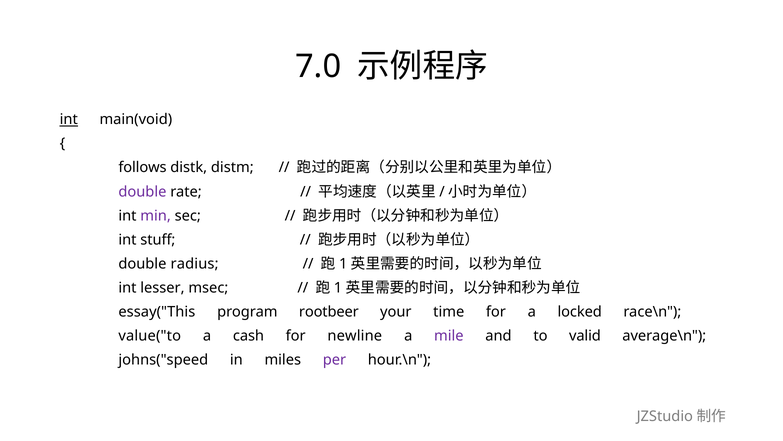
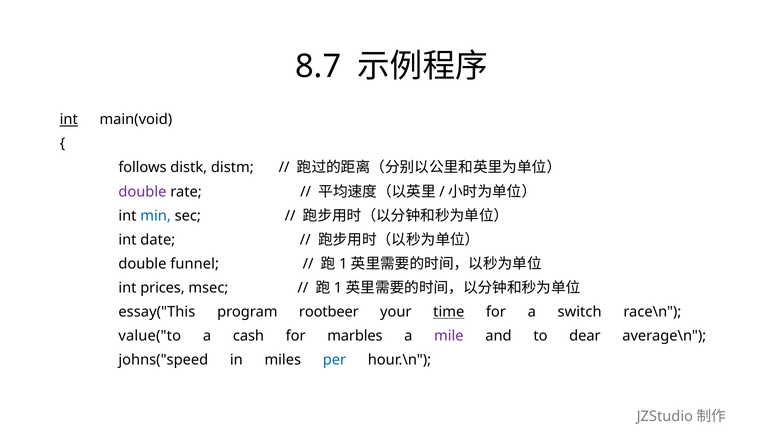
7.0: 7.0 -> 8.7
min colour: purple -> blue
stuff: stuff -> date
radius: radius -> funnel
lesser: lesser -> prices
time underline: none -> present
locked: locked -> switch
newline: newline -> marbles
valid: valid -> dear
per colour: purple -> blue
